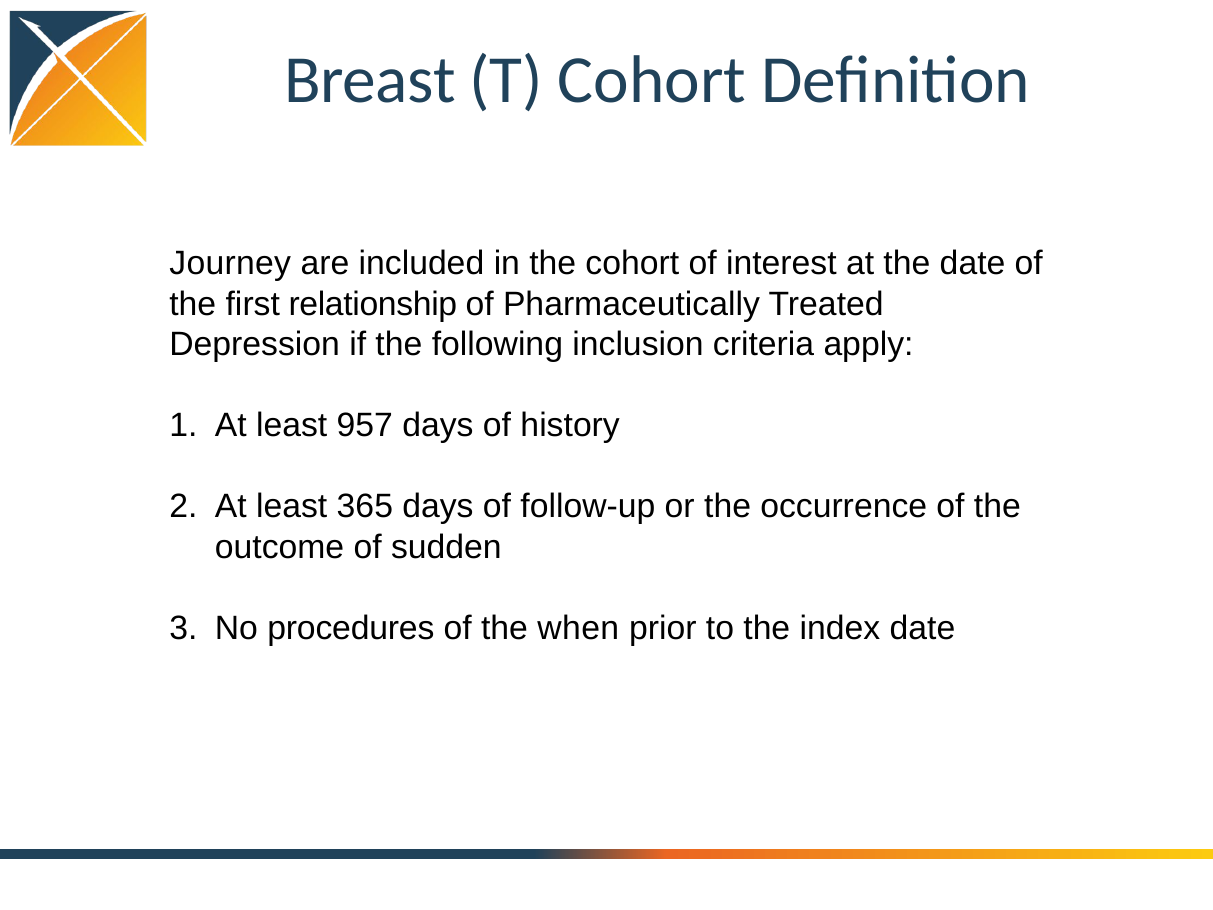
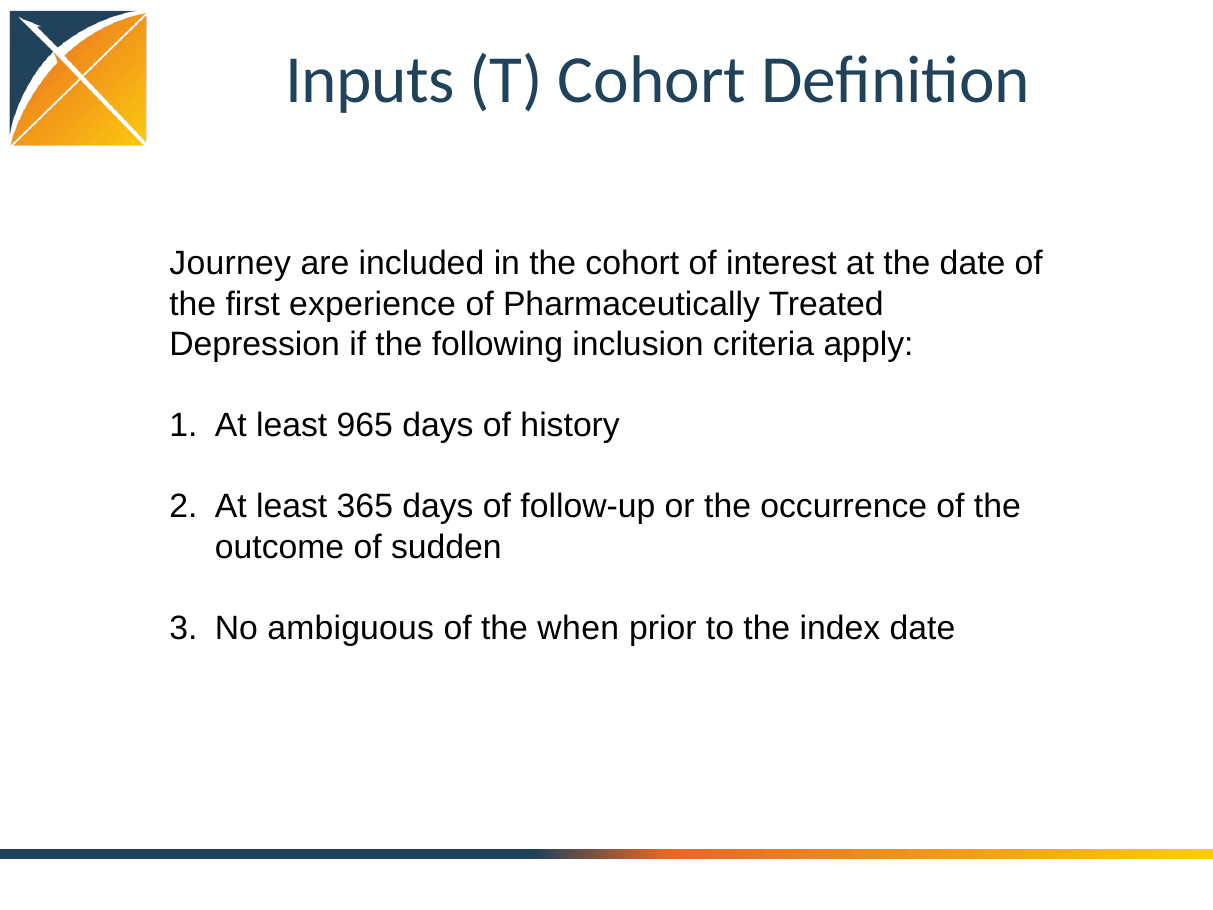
Breast: Breast -> Inputs
relationship: relationship -> experience
957: 957 -> 965
procedures: procedures -> ambiguous
